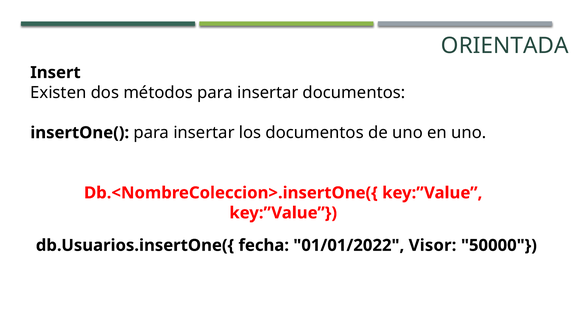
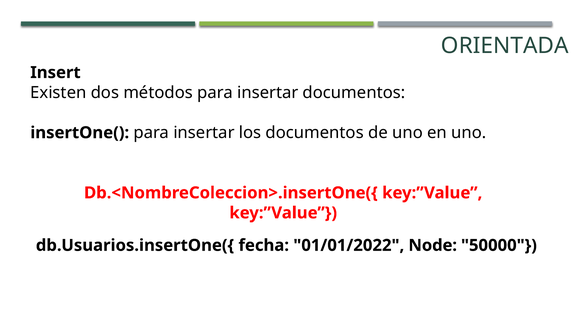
Visor: Visor -> Node
